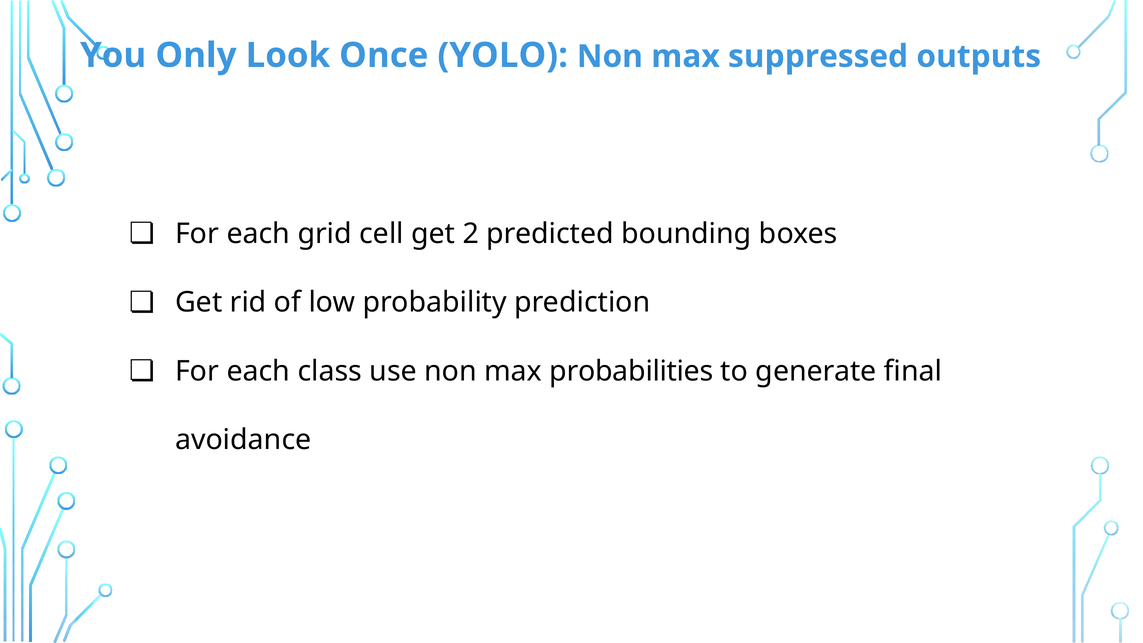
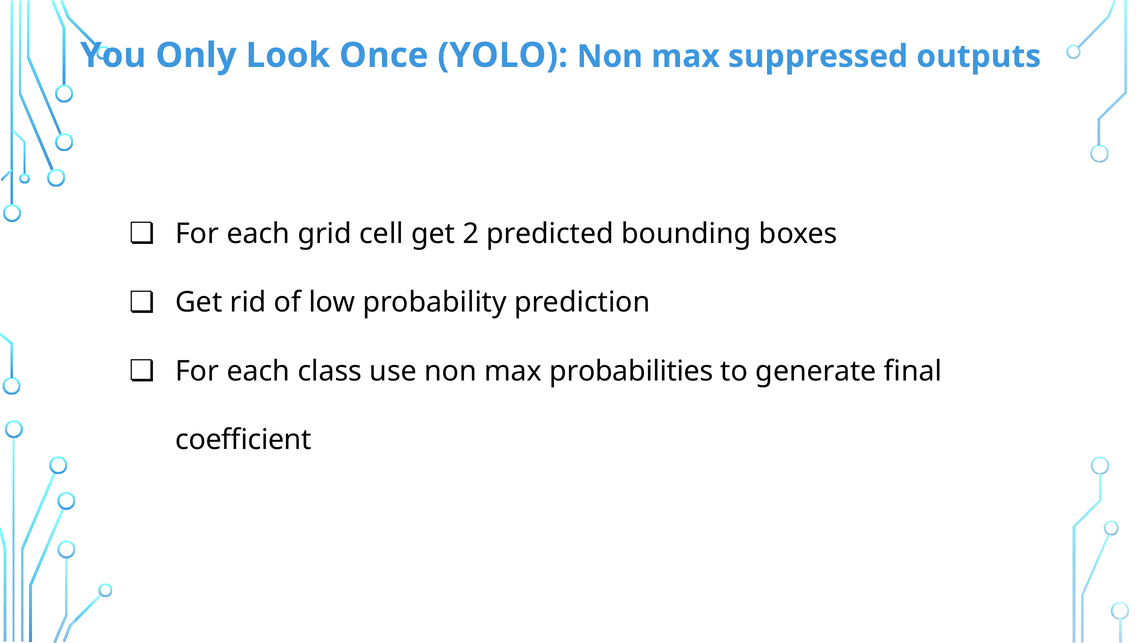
avoidance: avoidance -> coefficient
